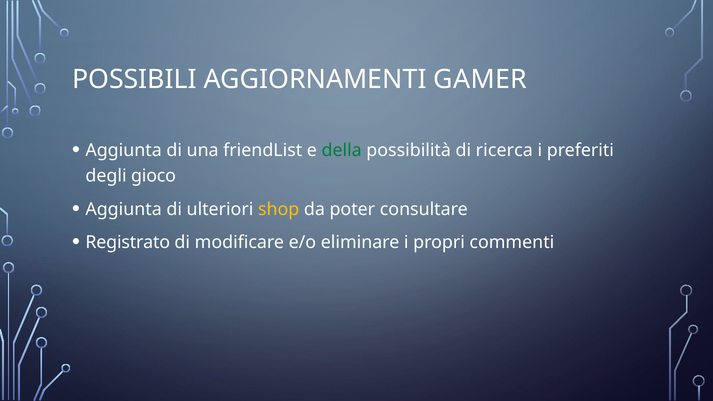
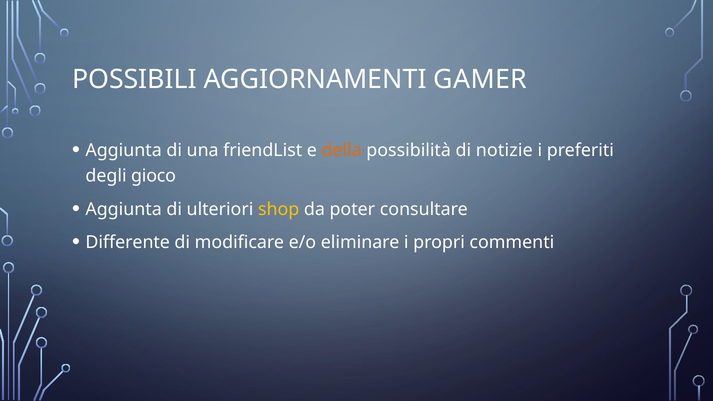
della colour: green -> orange
ricerca: ricerca -> notizie
Registrato: Registrato -> Differente
